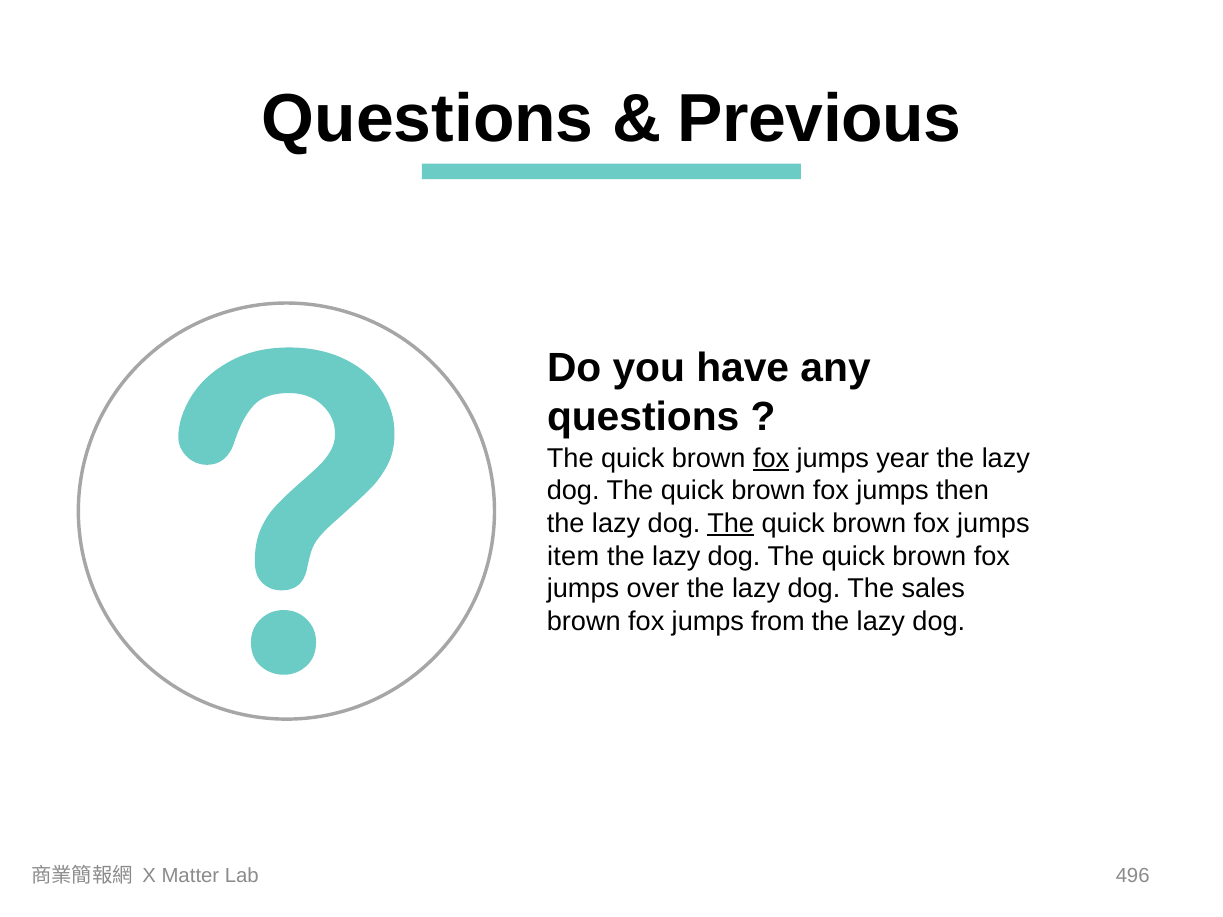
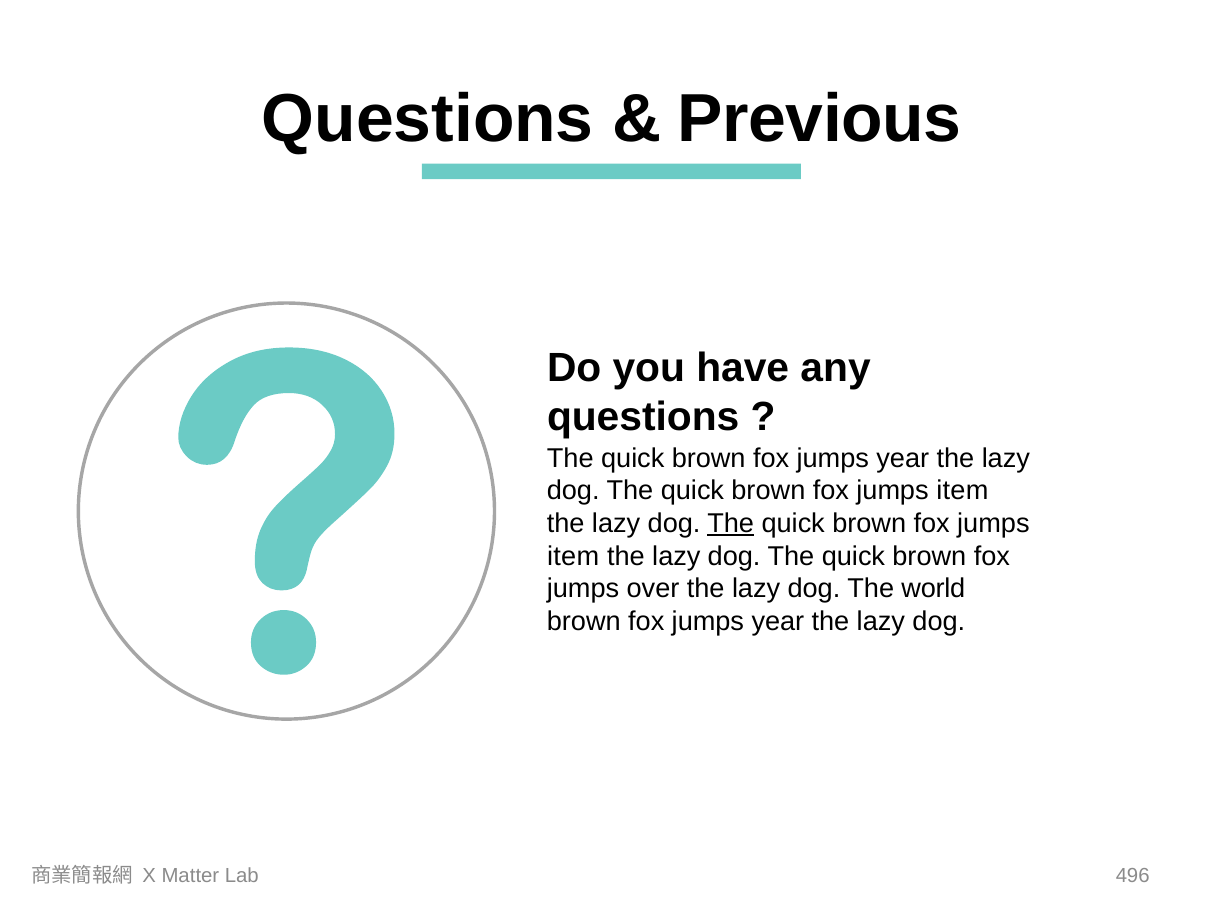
fox at (771, 458) underline: present -> none
then at (963, 491): then -> item
sales: sales -> world
from at (778, 621): from -> year
